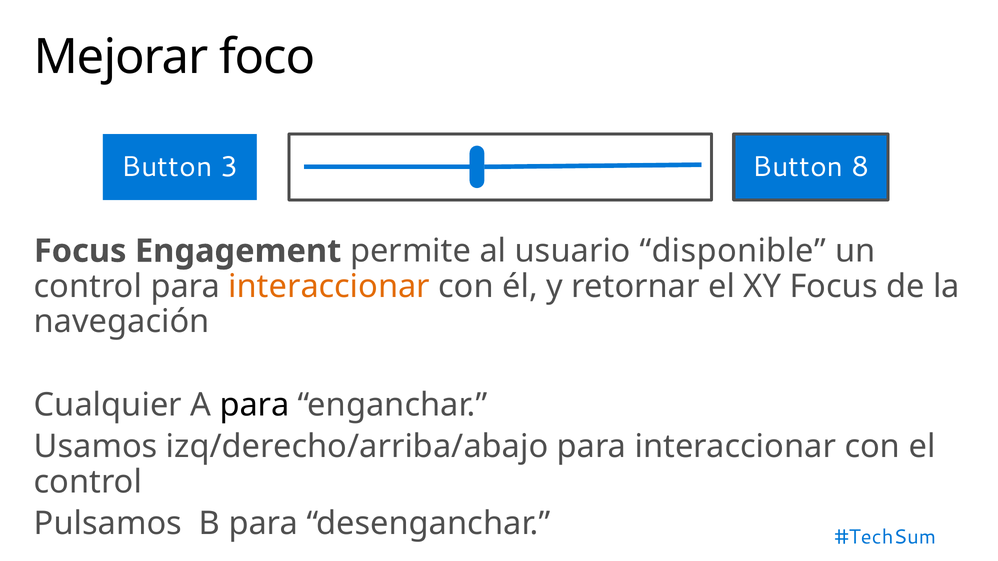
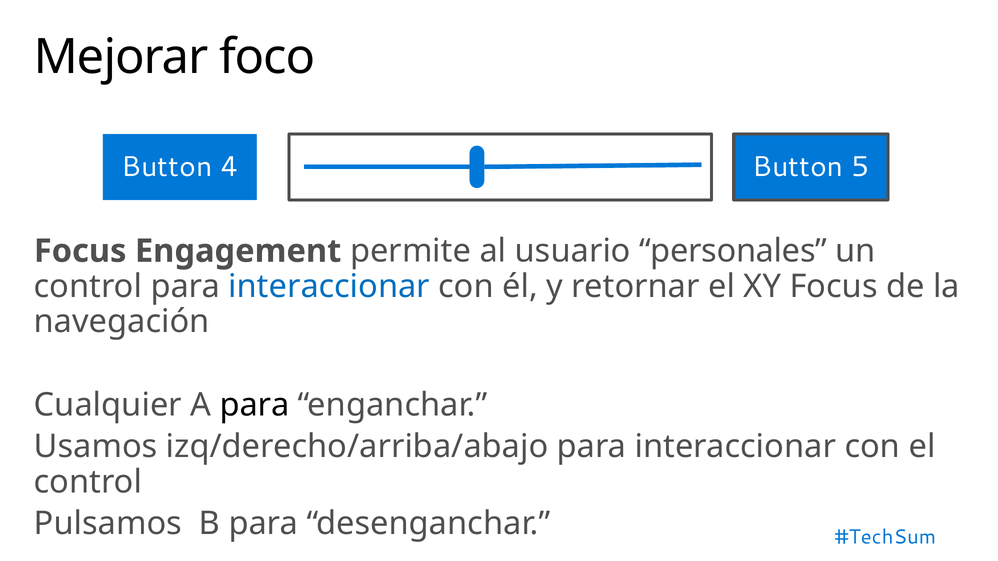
3: 3 -> 4
8: 8 -> 5
disponible: disponible -> personales
interaccionar at (329, 286) colour: orange -> blue
